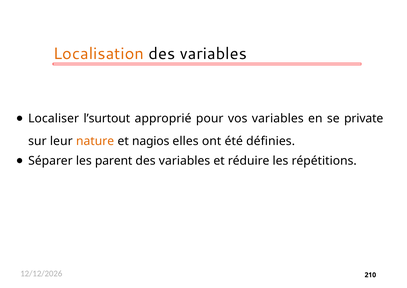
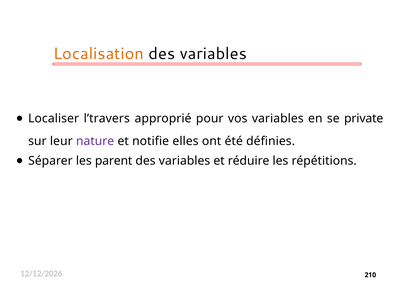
l’surtout: l’surtout -> l’travers
nature colour: orange -> purple
nagios: nagios -> notifie
